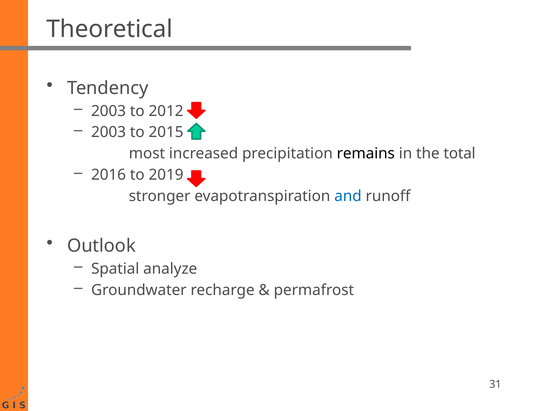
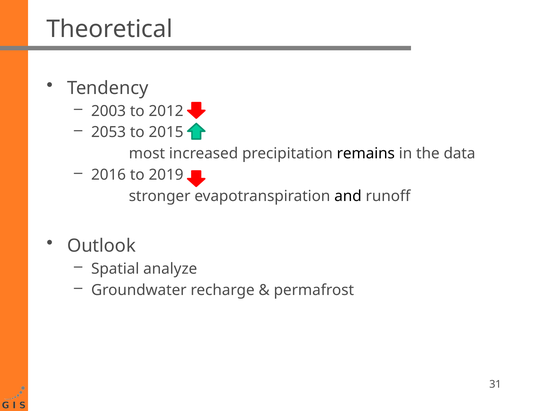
2003 at (109, 132): 2003 -> 2053
total: total -> data
and colour: blue -> black
